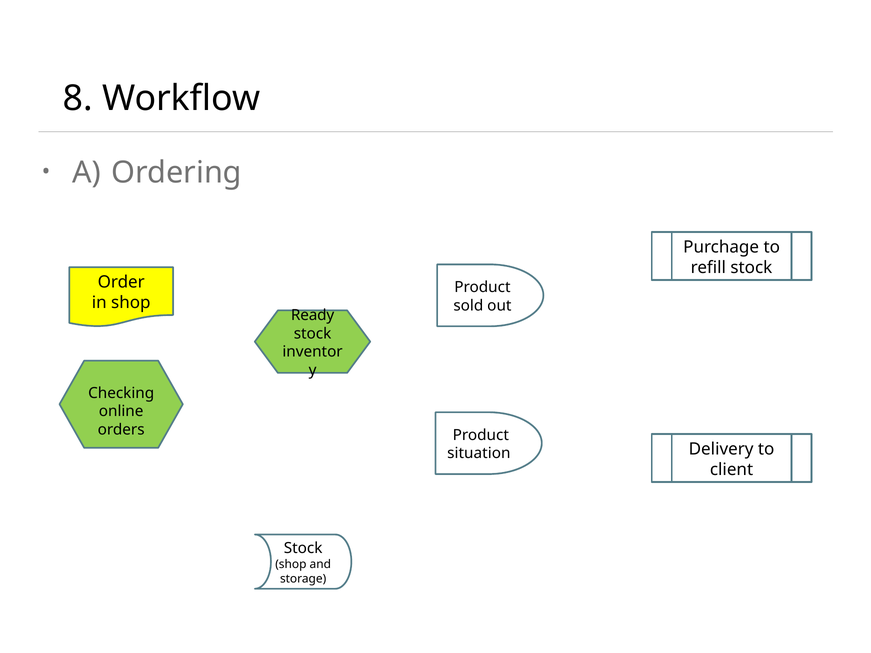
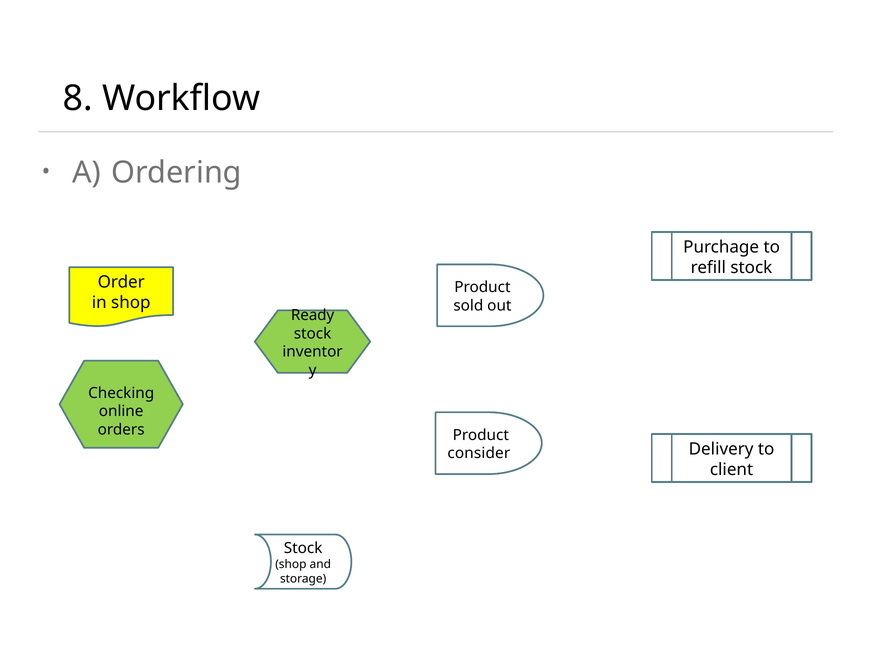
situation: situation -> consider
